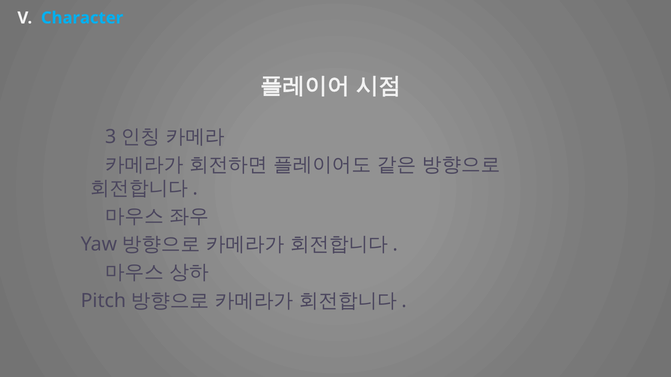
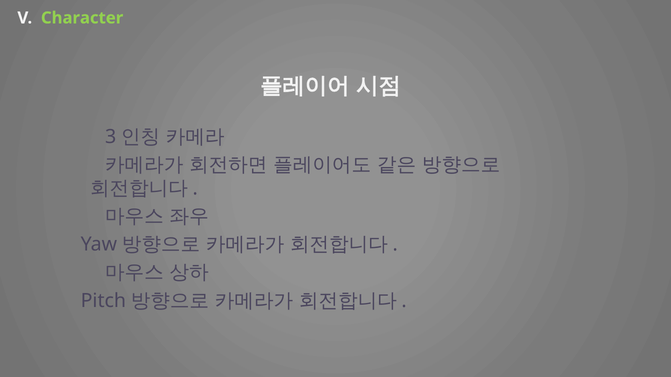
Character colour: light blue -> light green
